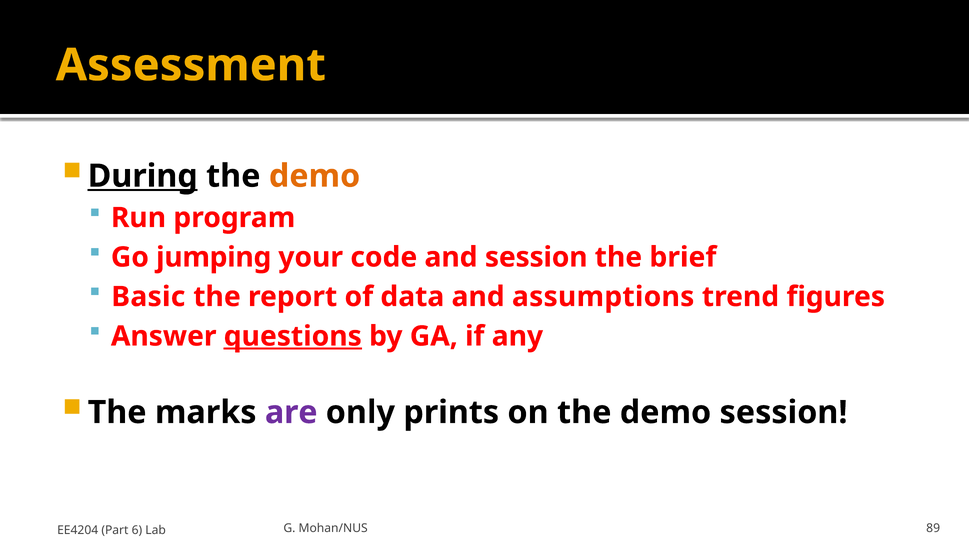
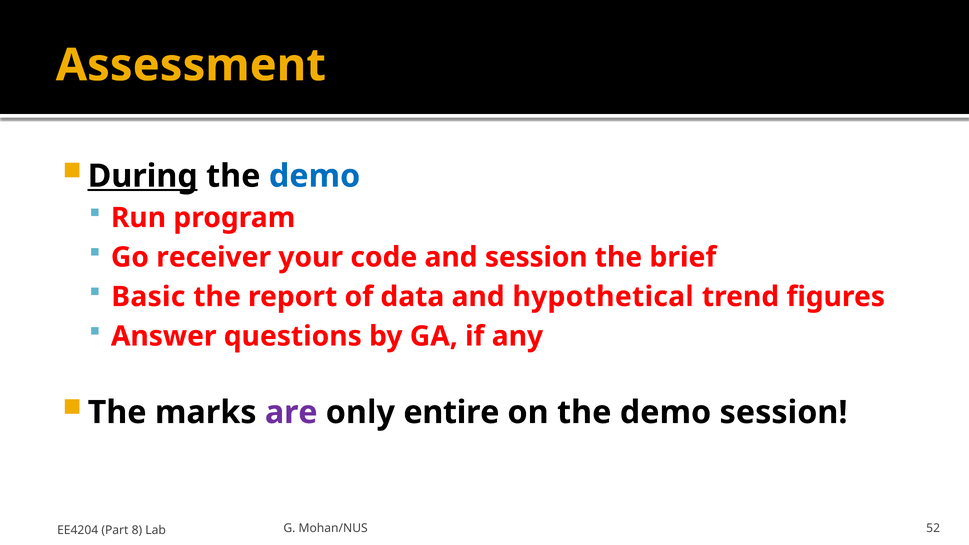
demo at (315, 176) colour: orange -> blue
jumping: jumping -> receiver
assumptions: assumptions -> hypothetical
questions underline: present -> none
prints: prints -> entire
89: 89 -> 52
6: 6 -> 8
